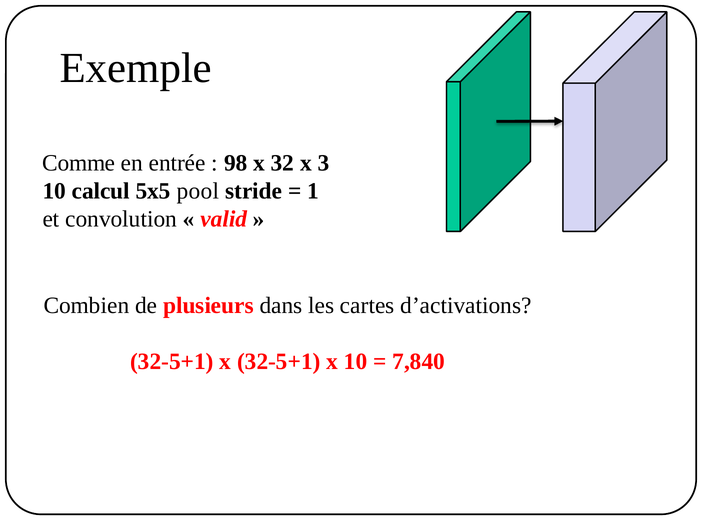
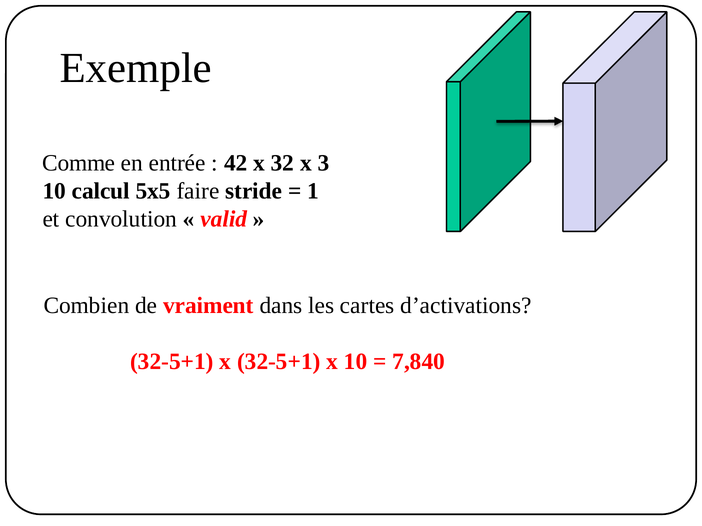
98: 98 -> 42
pool: pool -> faire
plusieurs: plusieurs -> vraiment
